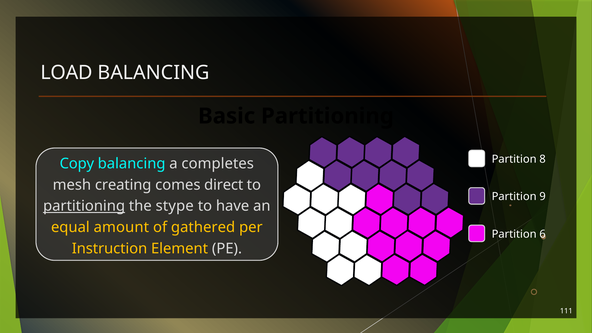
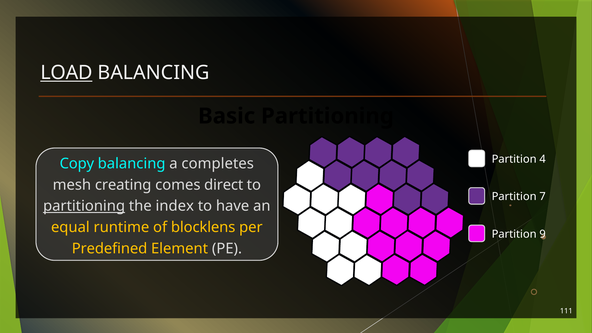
LOAD underline: none -> present
8: 8 -> 4
9: 9 -> 7
stype: stype -> index
amount: amount -> runtime
gathered: gathered -> blocklens
6: 6 -> 9
Instruction: Instruction -> Predefined
